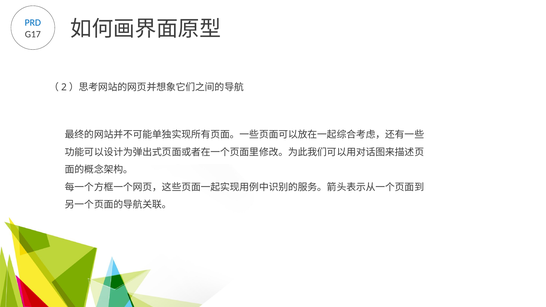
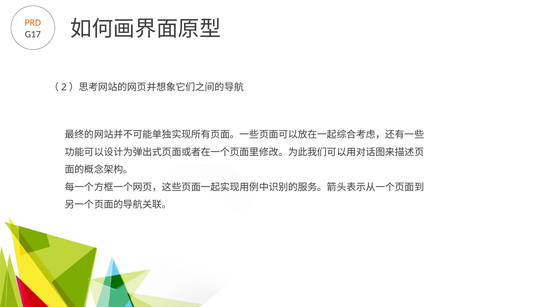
PRD colour: blue -> orange
